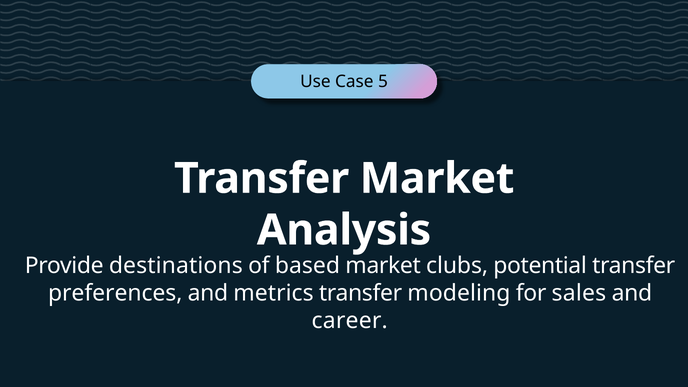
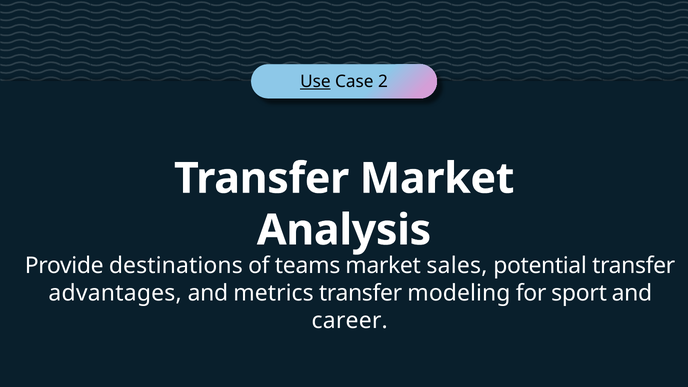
Use underline: none -> present
5: 5 -> 2
based: based -> teams
clubs: clubs -> sales
preferences: preferences -> advantages
sales: sales -> sport
